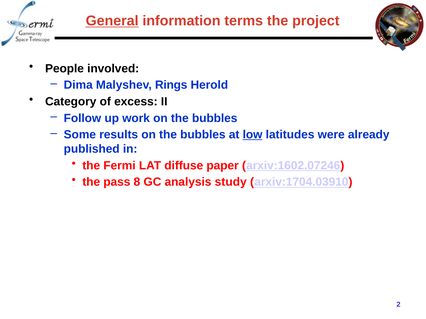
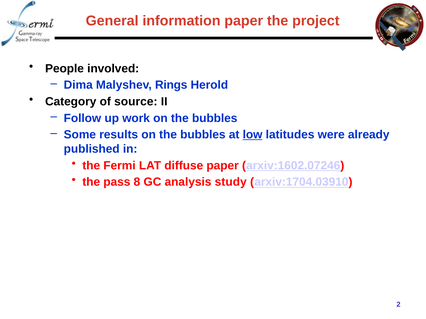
General underline: present -> none
information terms: terms -> paper
excess: excess -> source
